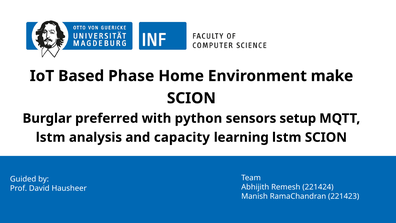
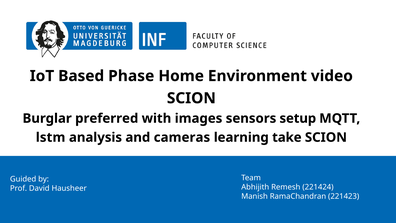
make: make -> video
python: python -> images
capacity: capacity -> cameras
learning lstm: lstm -> take
